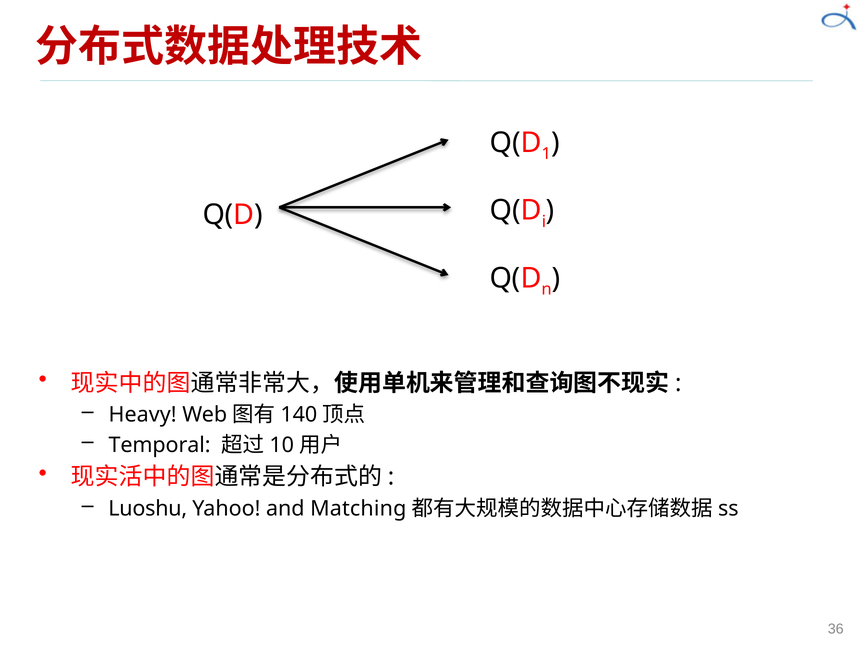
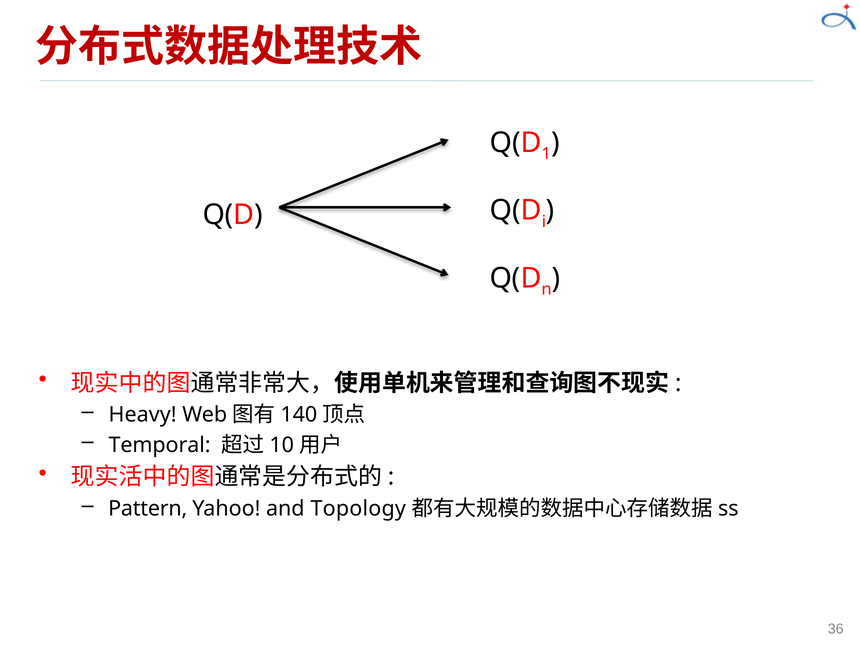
Luoshu: Luoshu -> Pattern
Matching: Matching -> Topology
